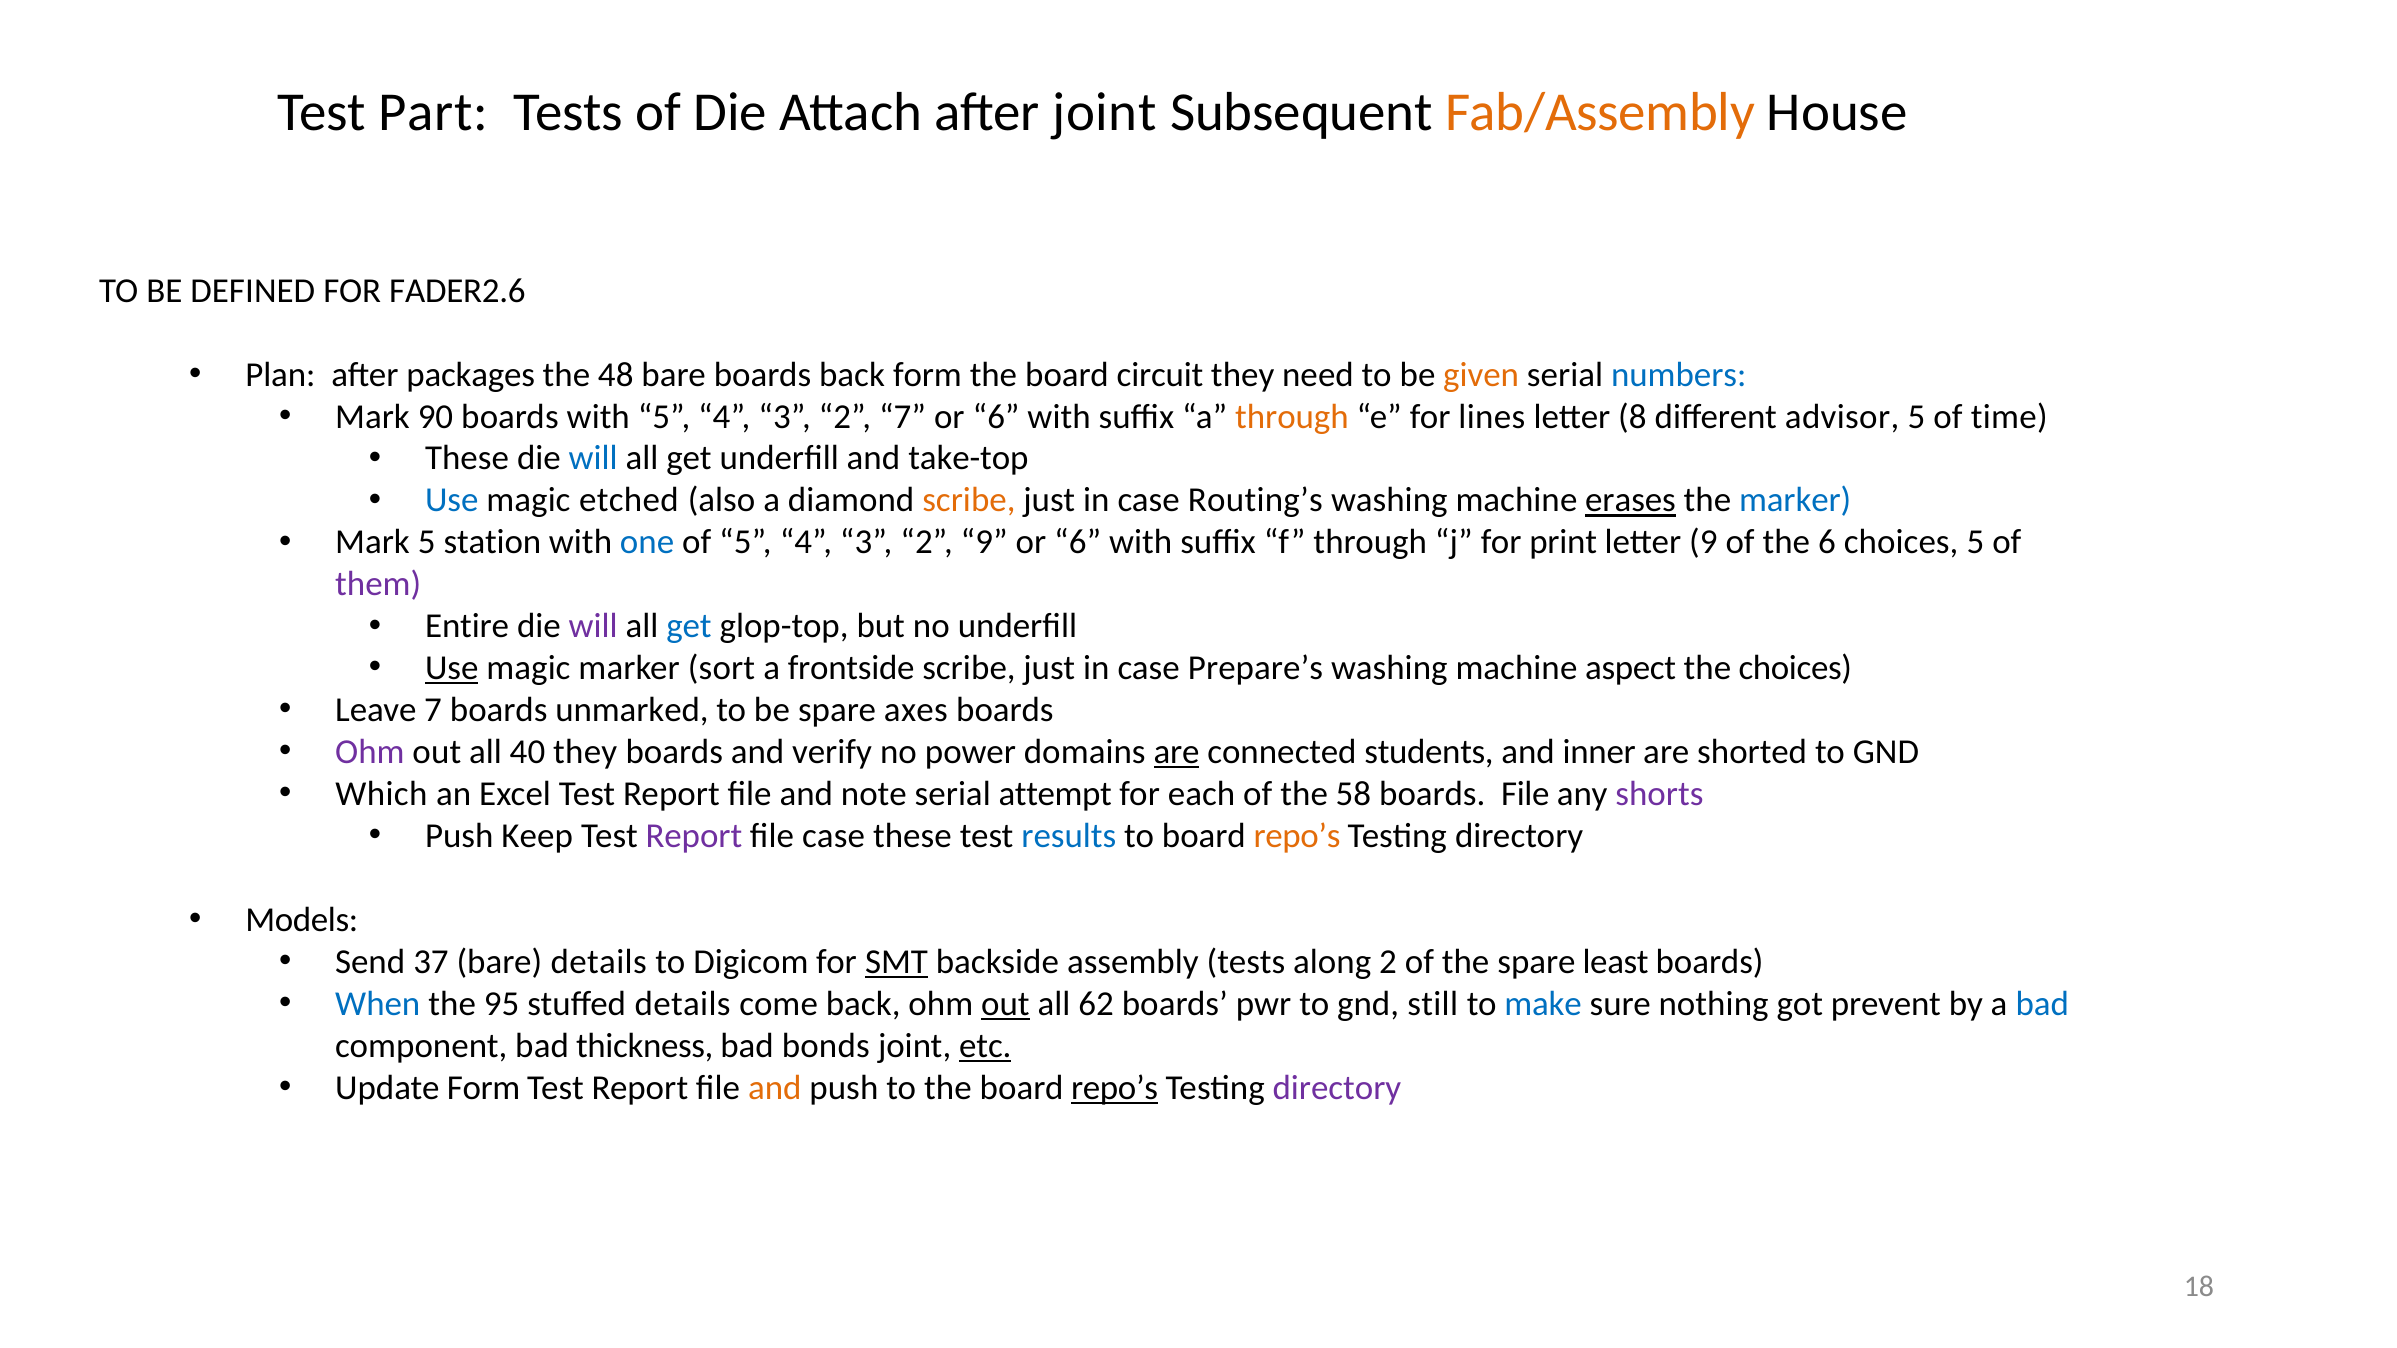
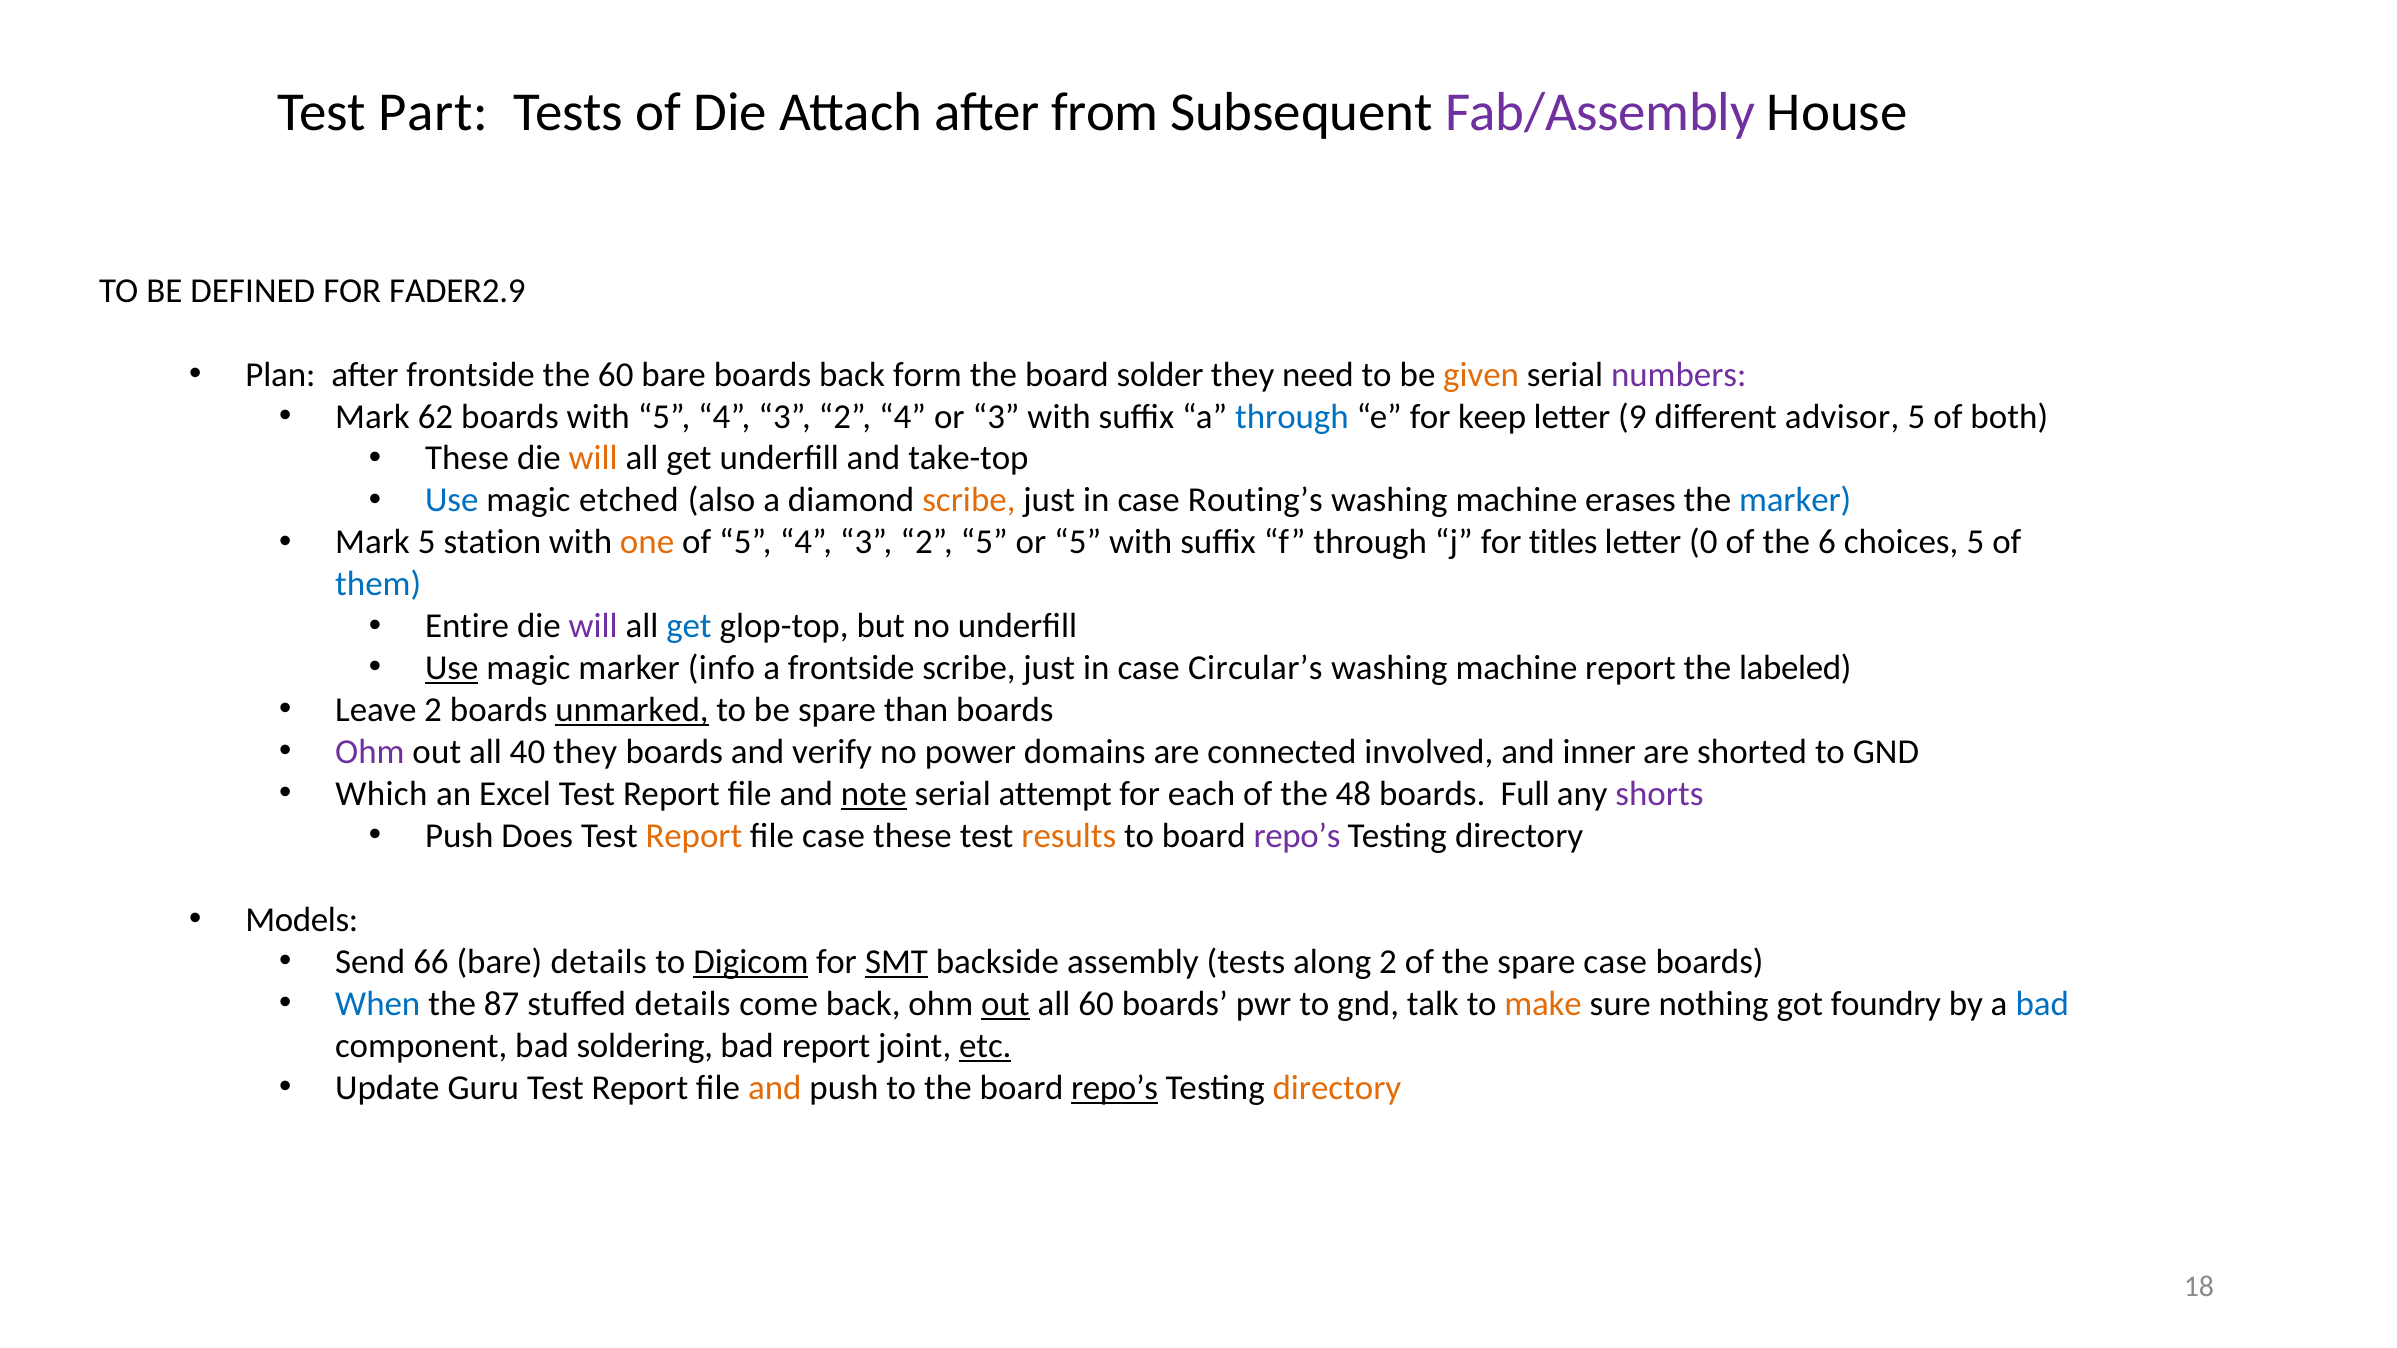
after joint: joint -> from
Fab/Assembly colour: orange -> purple
FADER2.6: FADER2.6 -> FADER2.9
after packages: packages -> frontside
the 48: 48 -> 60
circuit: circuit -> solder
numbers colour: blue -> purple
90: 90 -> 62
2 7: 7 -> 4
6 at (996, 417): 6 -> 3
through at (1292, 417) colour: orange -> blue
lines: lines -> keep
8: 8 -> 9
time: time -> both
will at (593, 459) colour: blue -> orange
erases underline: present -> none
one colour: blue -> orange
2 9: 9 -> 5
6 at (1078, 543): 6 -> 5
print: print -> titles
letter 9: 9 -> 0
them colour: purple -> blue
sort: sort -> info
Prepare’s: Prepare’s -> Circular’s
machine aspect: aspect -> report
the choices: choices -> labeled
Leave 7: 7 -> 2
unmarked underline: none -> present
axes: axes -> than
are at (1177, 752) underline: present -> none
students: students -> involved
note underline: none -> present
58: 58 -> 48
boards File: File -> Full
Keep: Keep -> Does
Report at (694, 836) colour: purple -> orange
results colour: blue -> orange
repo’s at (1297, 836) colour: orange -> purple
37: 37 -> 66
Digicom underline: none -> present
spare least: least -> case
95: 95 -> 87
all 62: 62 -> 60
still: still -> talk
make colour: blue -> orange
prevent: prevent -> foundry
thickness: thickness -> soldering
bad bonds: bonds -> report
Update Form: Form -> Guru
directory at (1337, 1088) colour: purple -> orange
